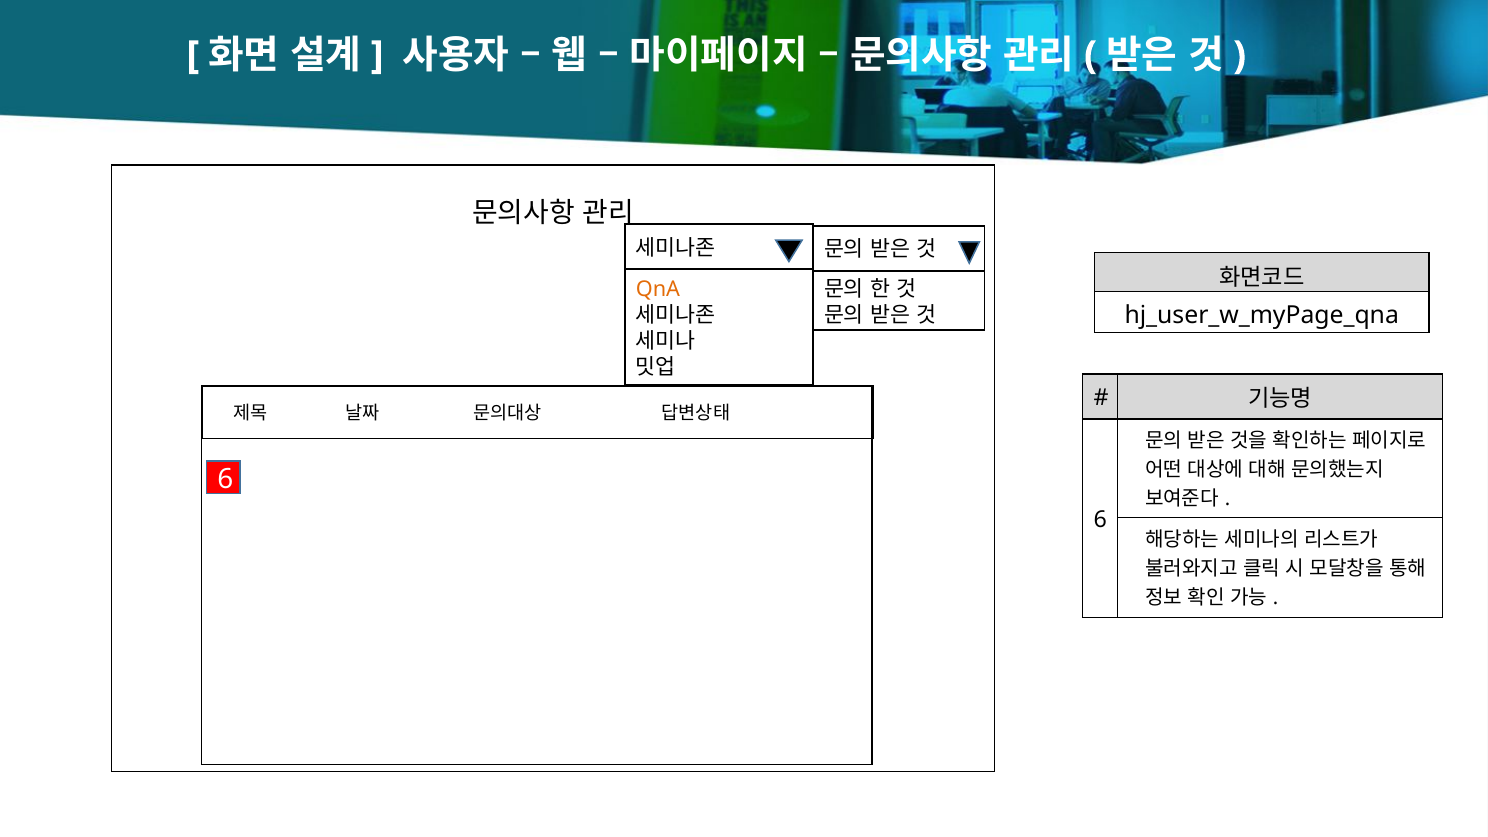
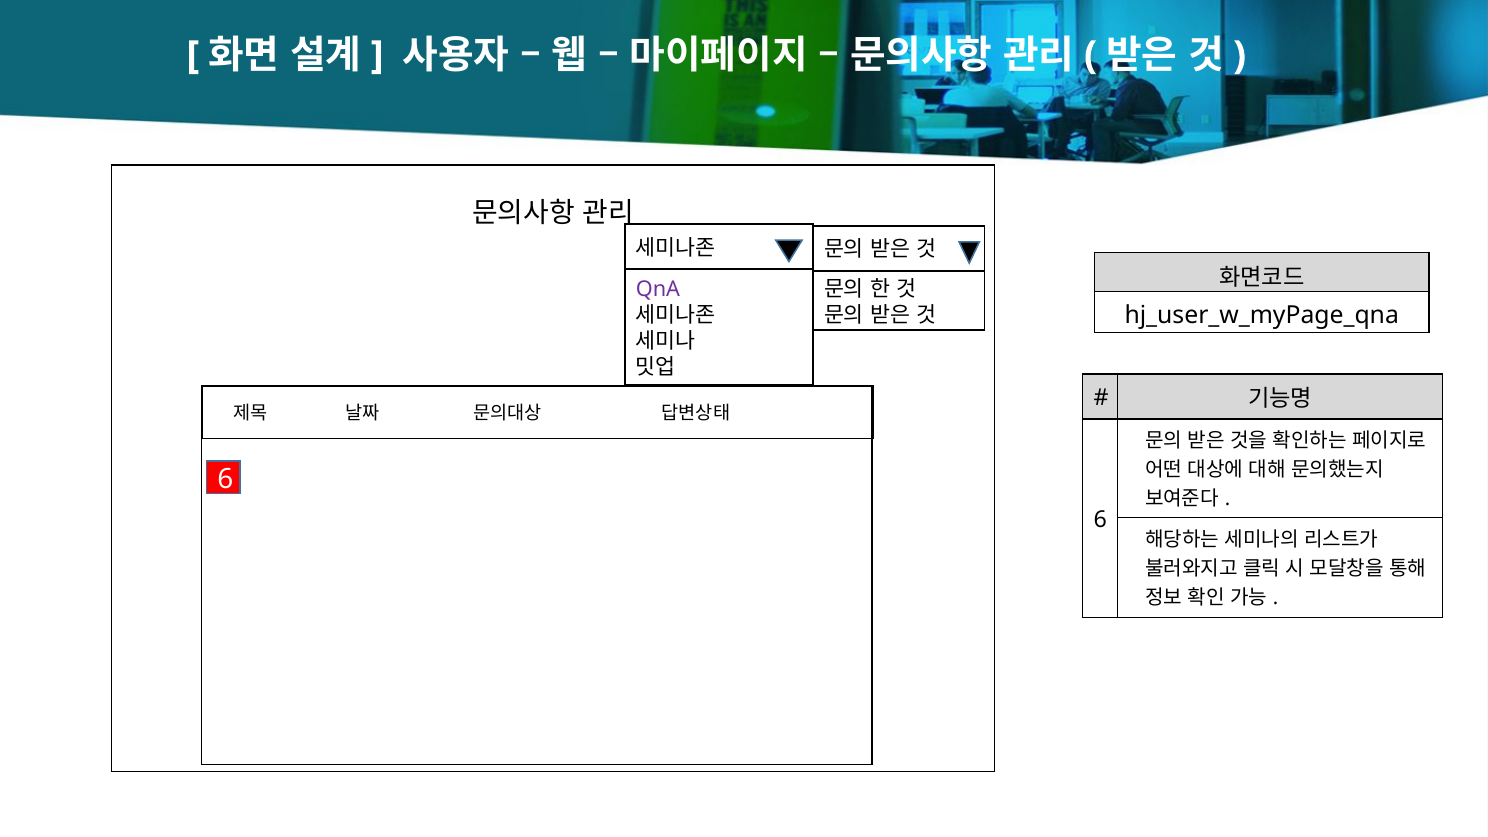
QnA colour: orange -> purple
